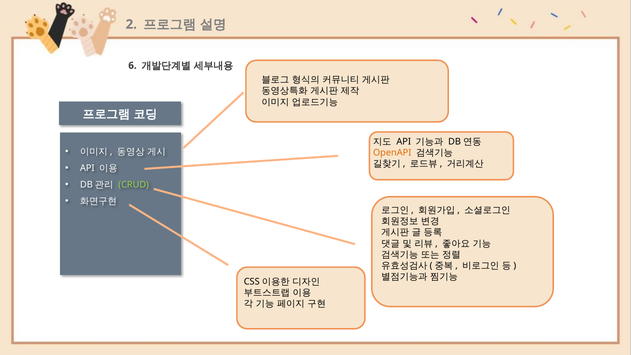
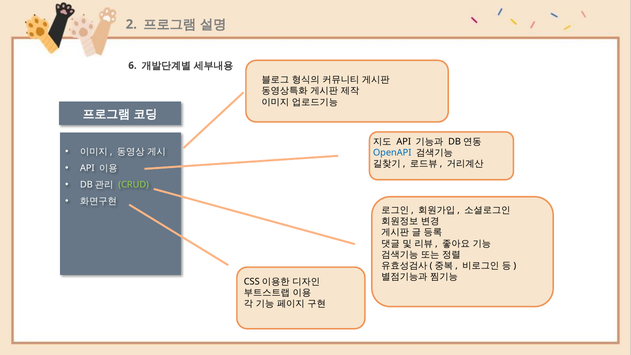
OpenAPI colour: orange -> blue
